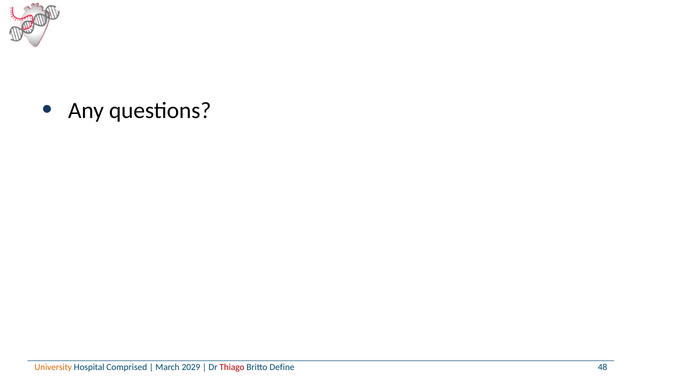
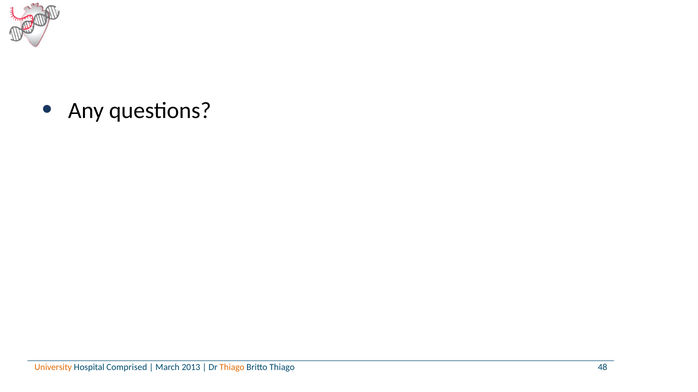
2029: 2029 -> 2013
Thiago at (232, 368) colour: red -> orange
Britto Define: Define -> Thiago
